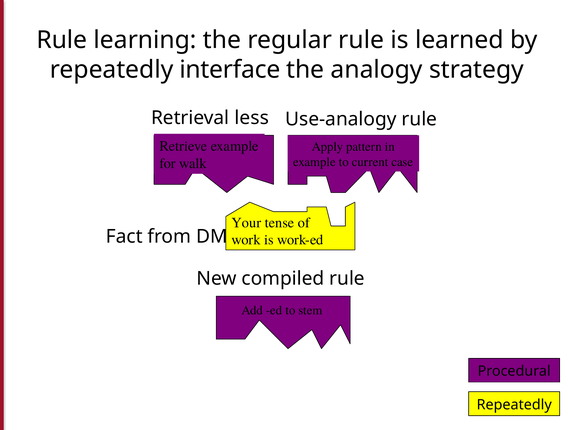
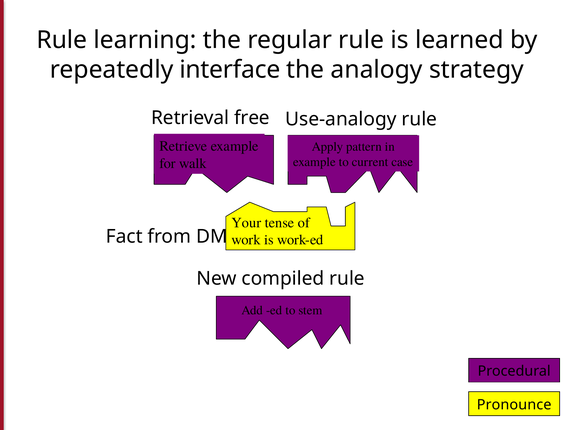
less: less -> free
Repeatedly at (514, 405): Repeatedly -> Pronounce
